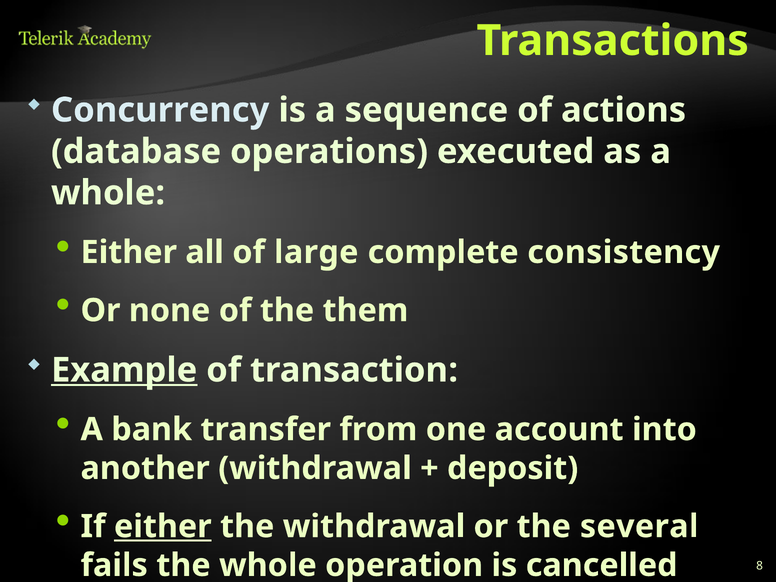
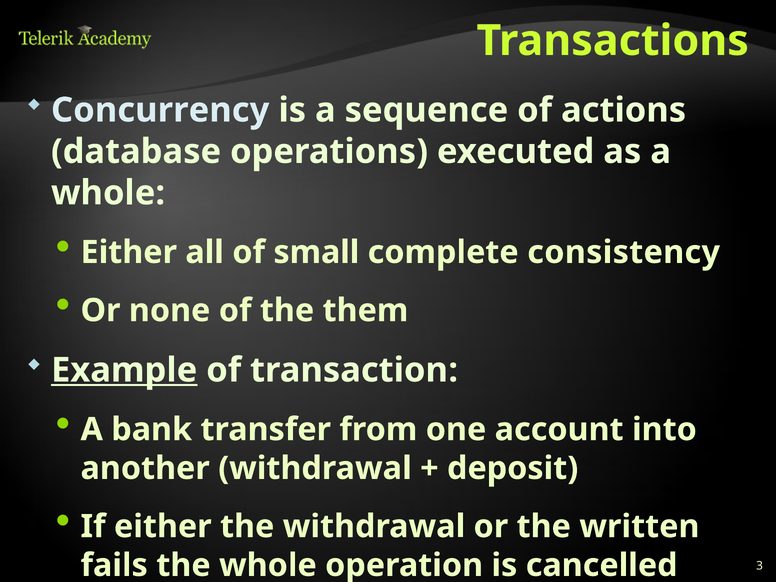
large: large -> small
either at (163, 526) underline: present -> none
several: several -> written
8: 8 -> 3
